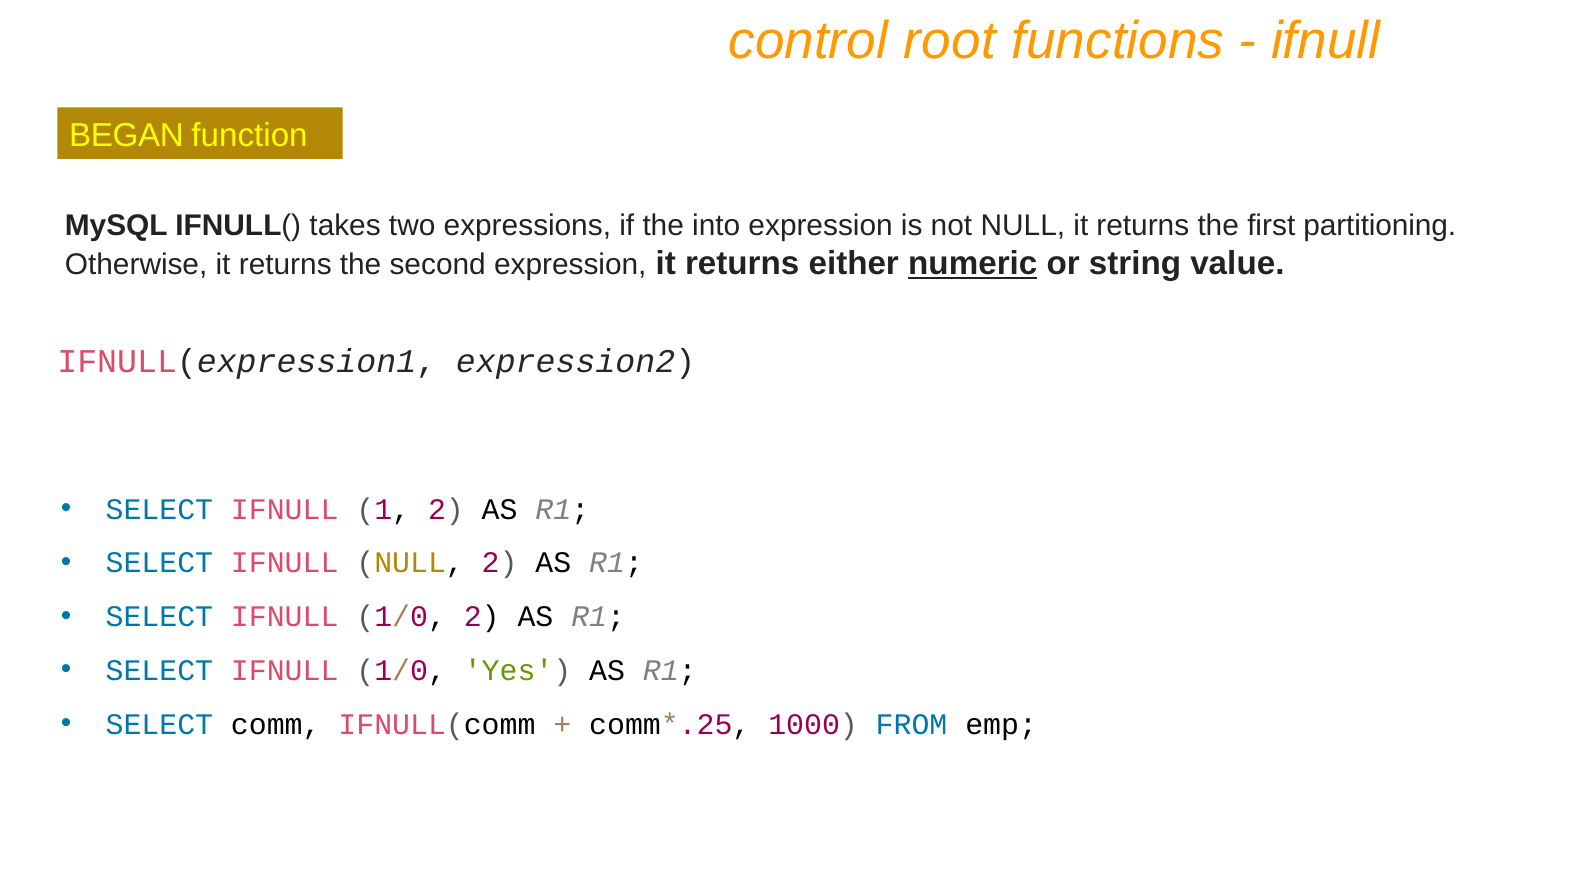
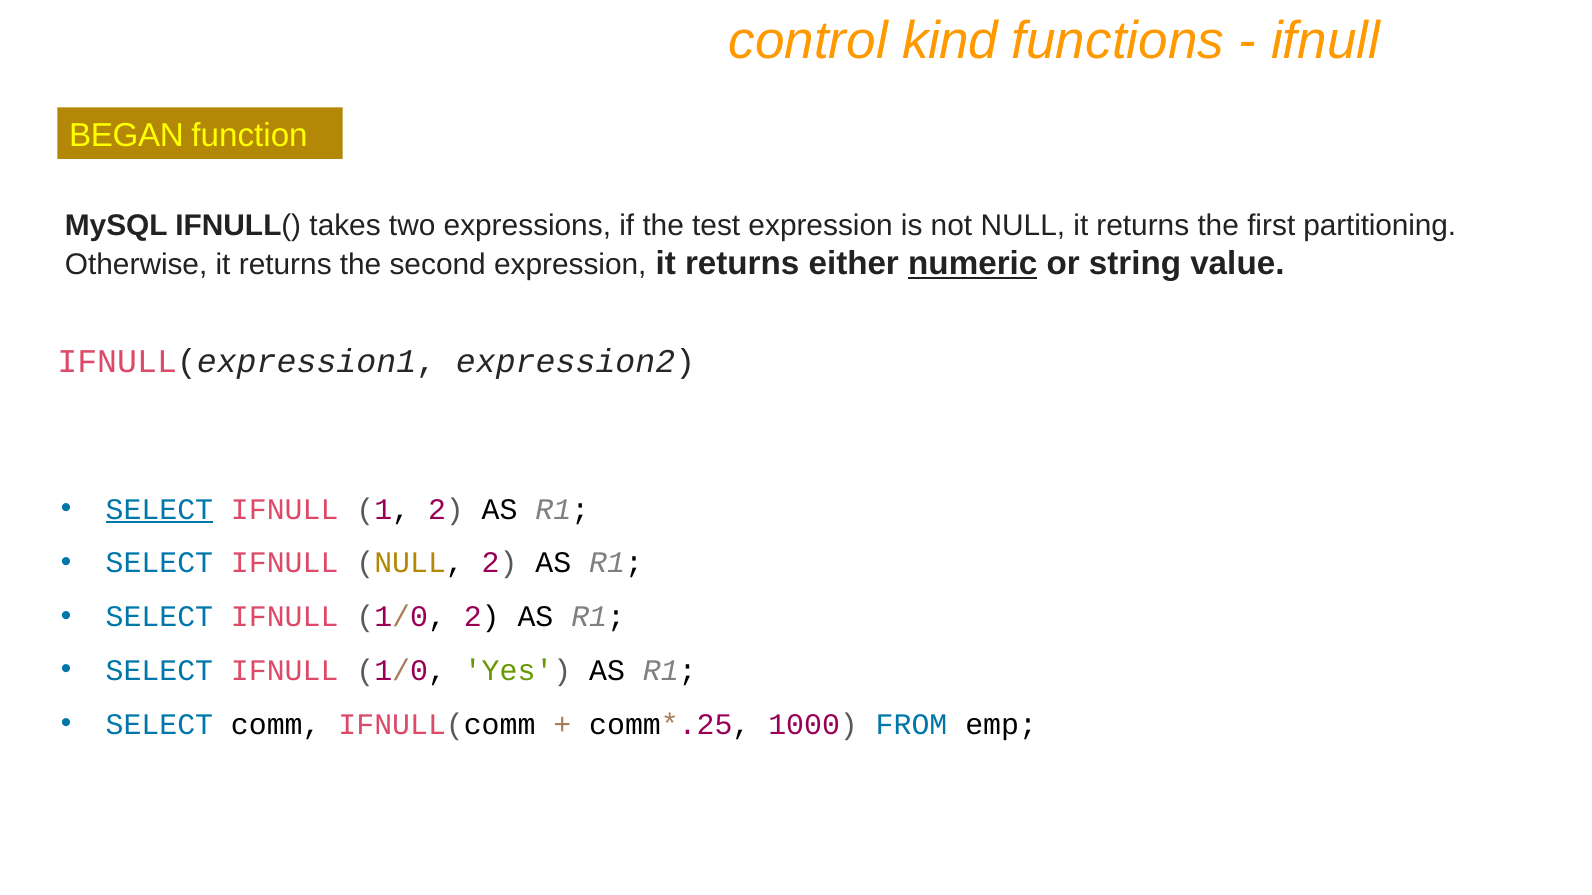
root: root -> kind
into: into -> test
SELECT at (159, 510) underline: none -> present
